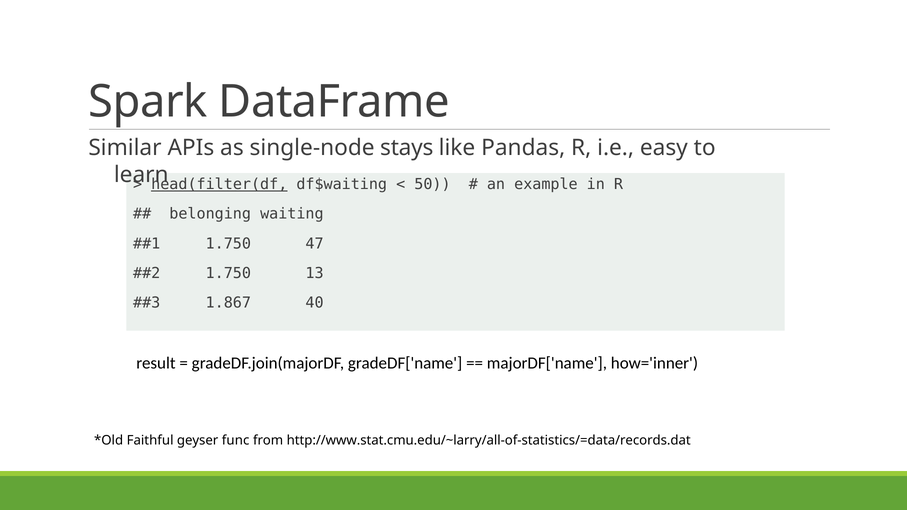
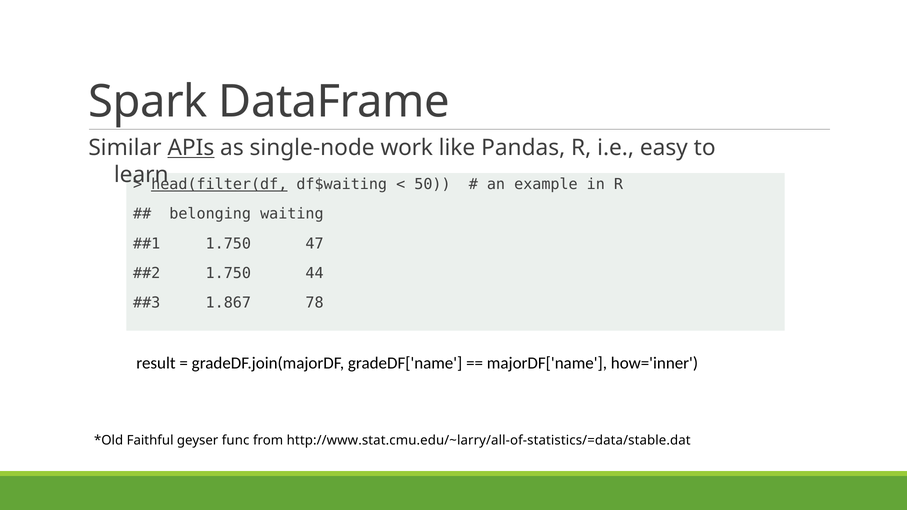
APIs underline: none -> present
stays: stays -> work
13: 13 -> 44
40: 40 -> 78
http://www.stat.cmu.edu/~larry/all-of-statistics/=data/records.dat: http://www.stat.cmu.edu/~larry/all-of-statistics/=data/records.dat -> http://www.stat.cmu.edu/~larry/all-of-statistics/=data/stable.dat
